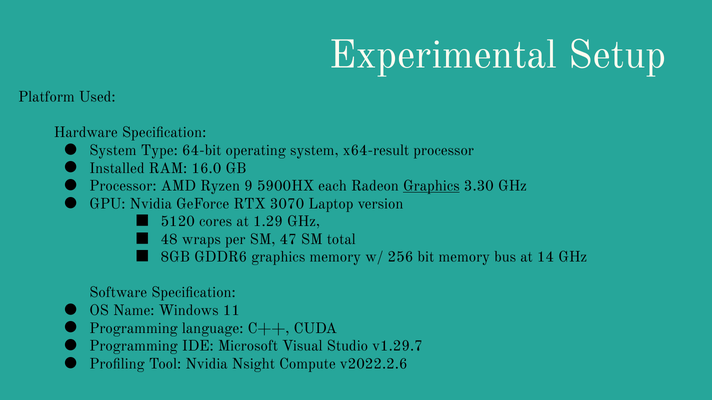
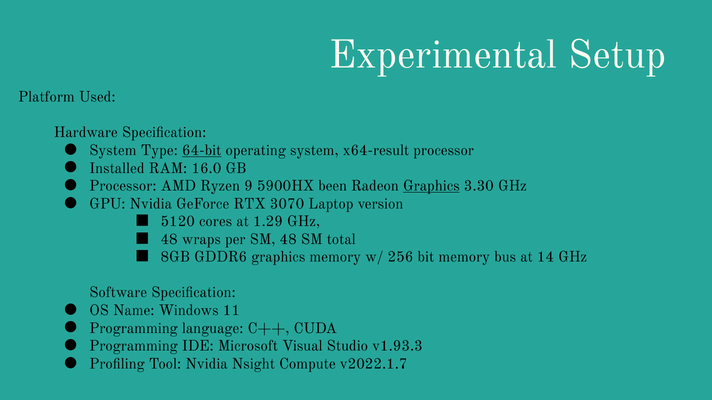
64-bit underline: none -> present
each: each -> been
SM 47: 47 -> 48
v1.29.7: v1.29.7 -> v1.93.3
v2022.2.6: v2022.2.6 -> v2022.1.7
